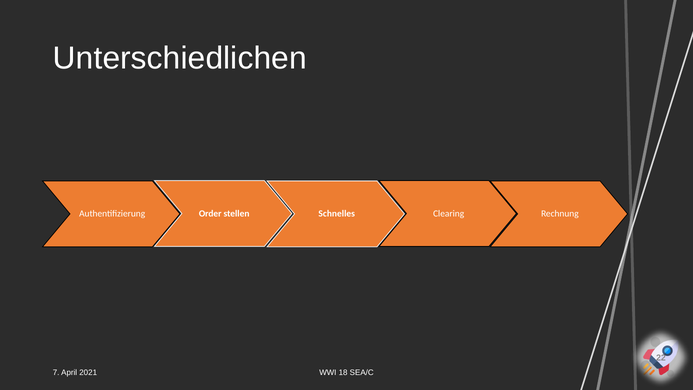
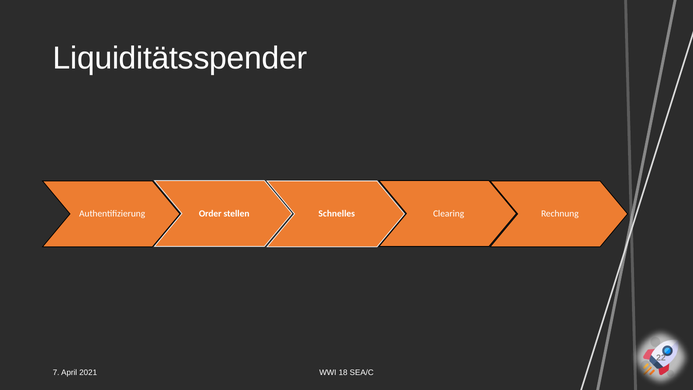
Unterschiedlichen: Unterschiedlichen -> Liquiditätsspender
